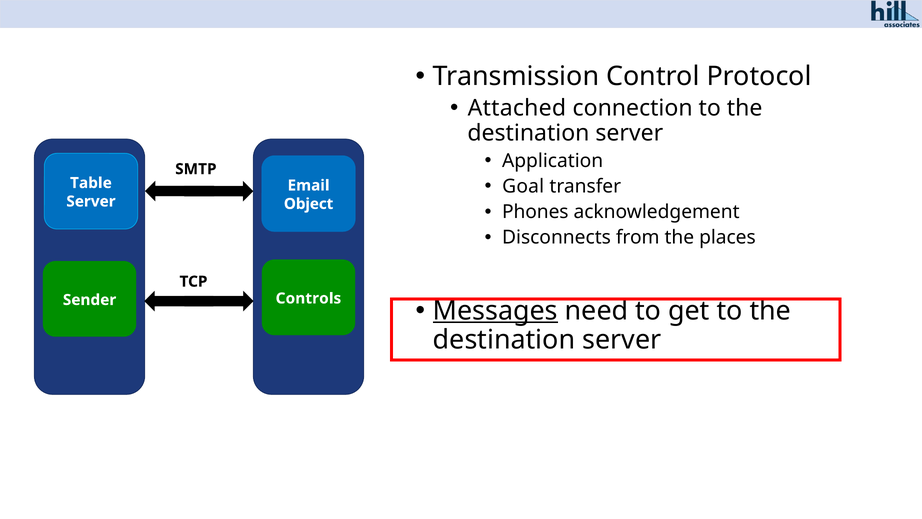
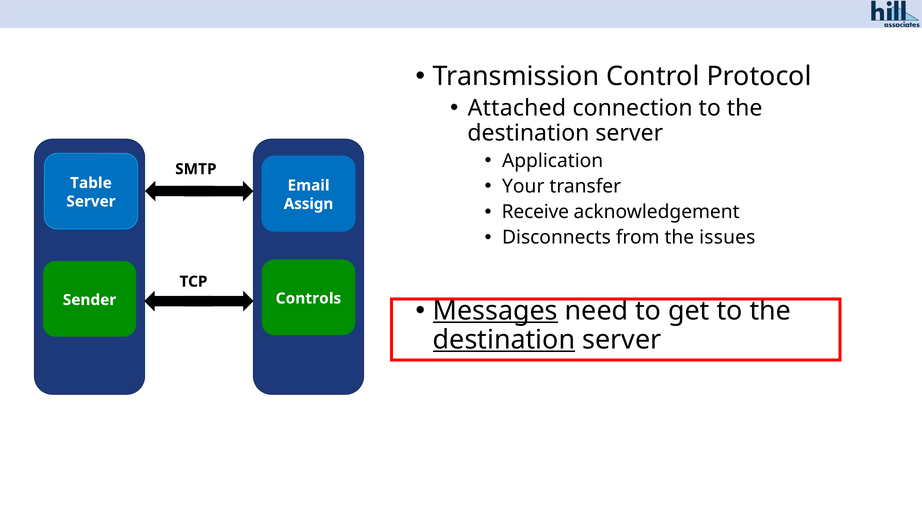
Goal: Goal -> Your
Object: Object -> Assign
Phones: Phones -> Receive
places: places -> issues
destination at (504, 339) underline: none -> present
